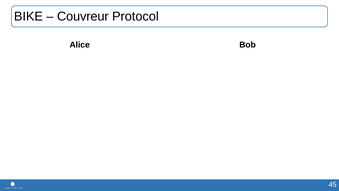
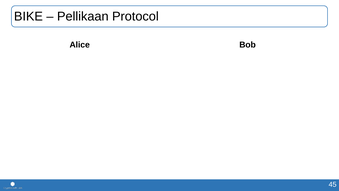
Couvreur: Couvreur -> Pellikaan
